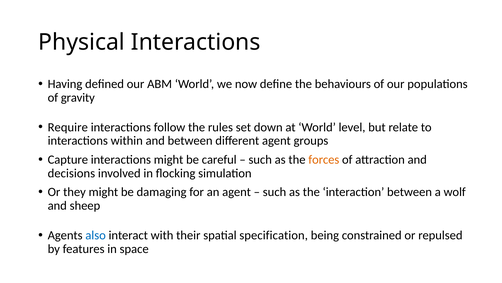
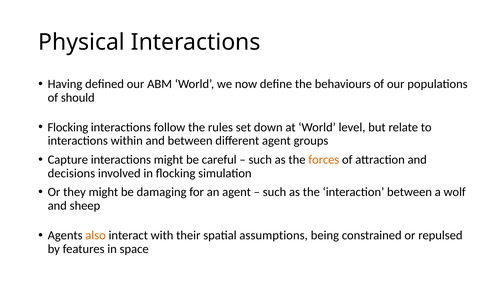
gravity: gravity -> should
Require at (68, 127): Require -> Flocking
also colour: blue -> orange
specification: specification -> assumptions
